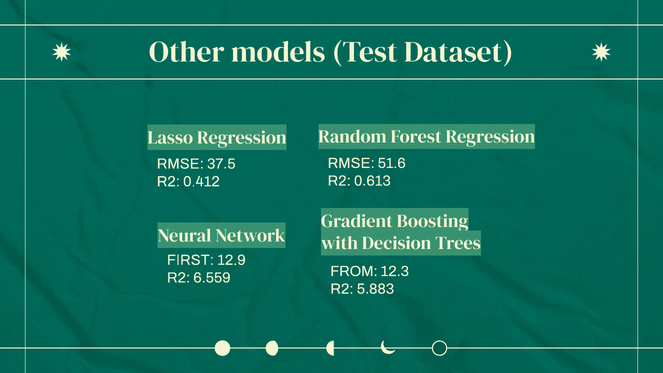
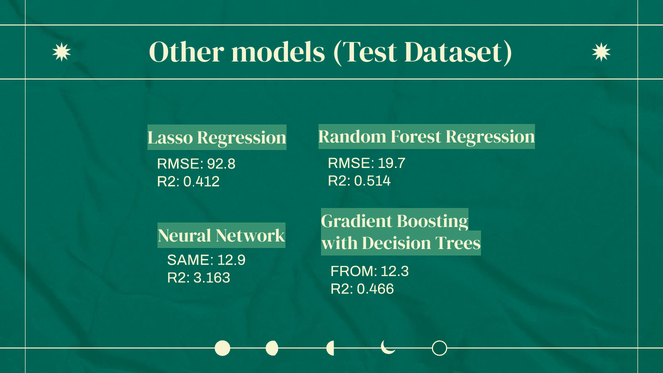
51.6: 51.6 -> 19.7
37.5: 37.5 -> 92.8
0.613: 0.613 -> 0.514
FIRST: FIRST -> SAME
6.559: 6.559 -> 3.163
5.883: 5.883 -> 0.466
